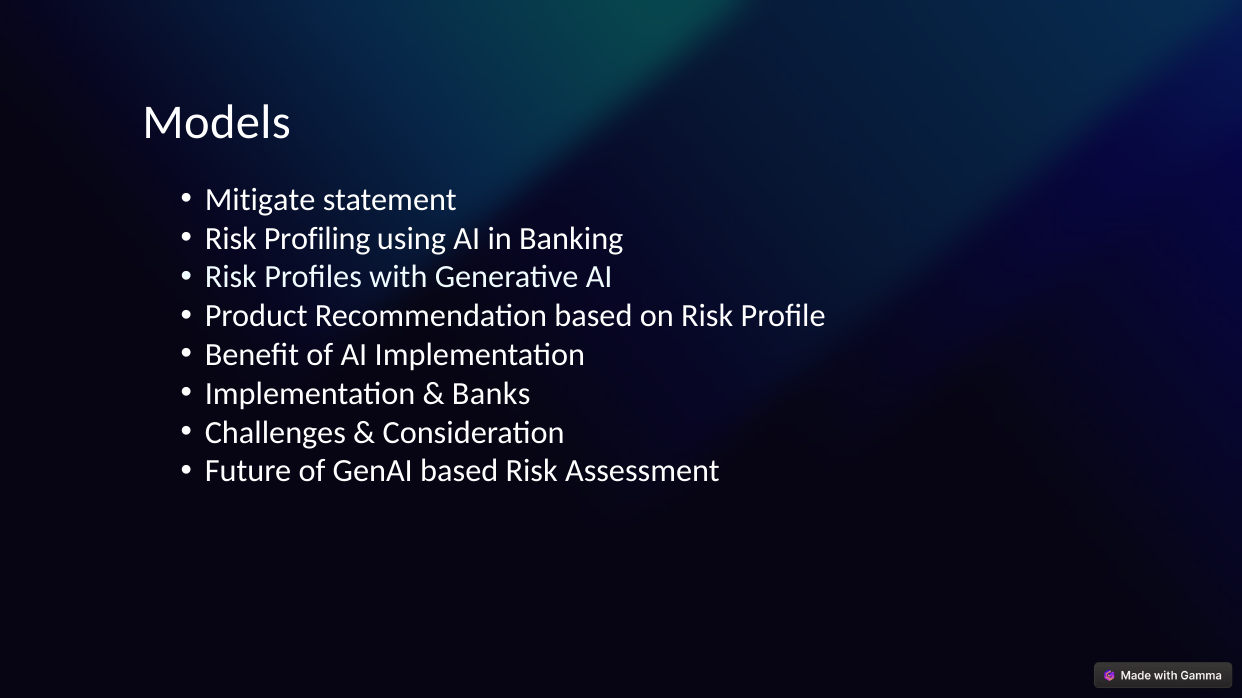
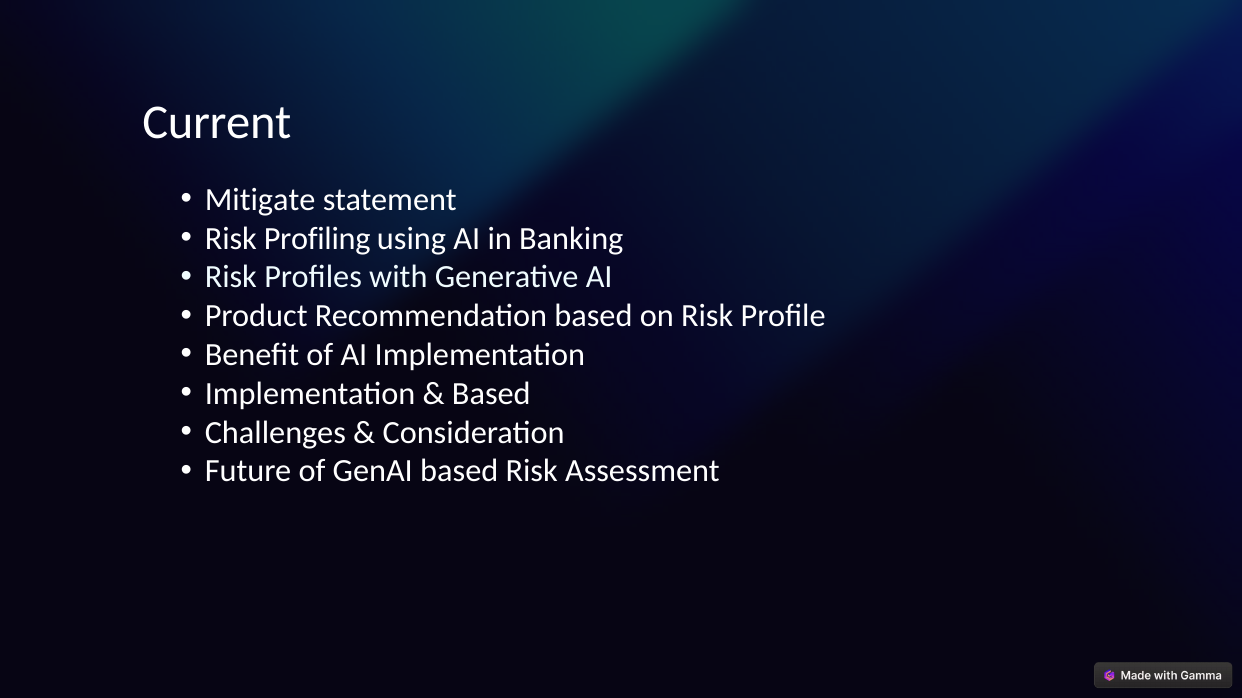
Models: Models -> Current
Banks at (491, 394): Banks -> Based
